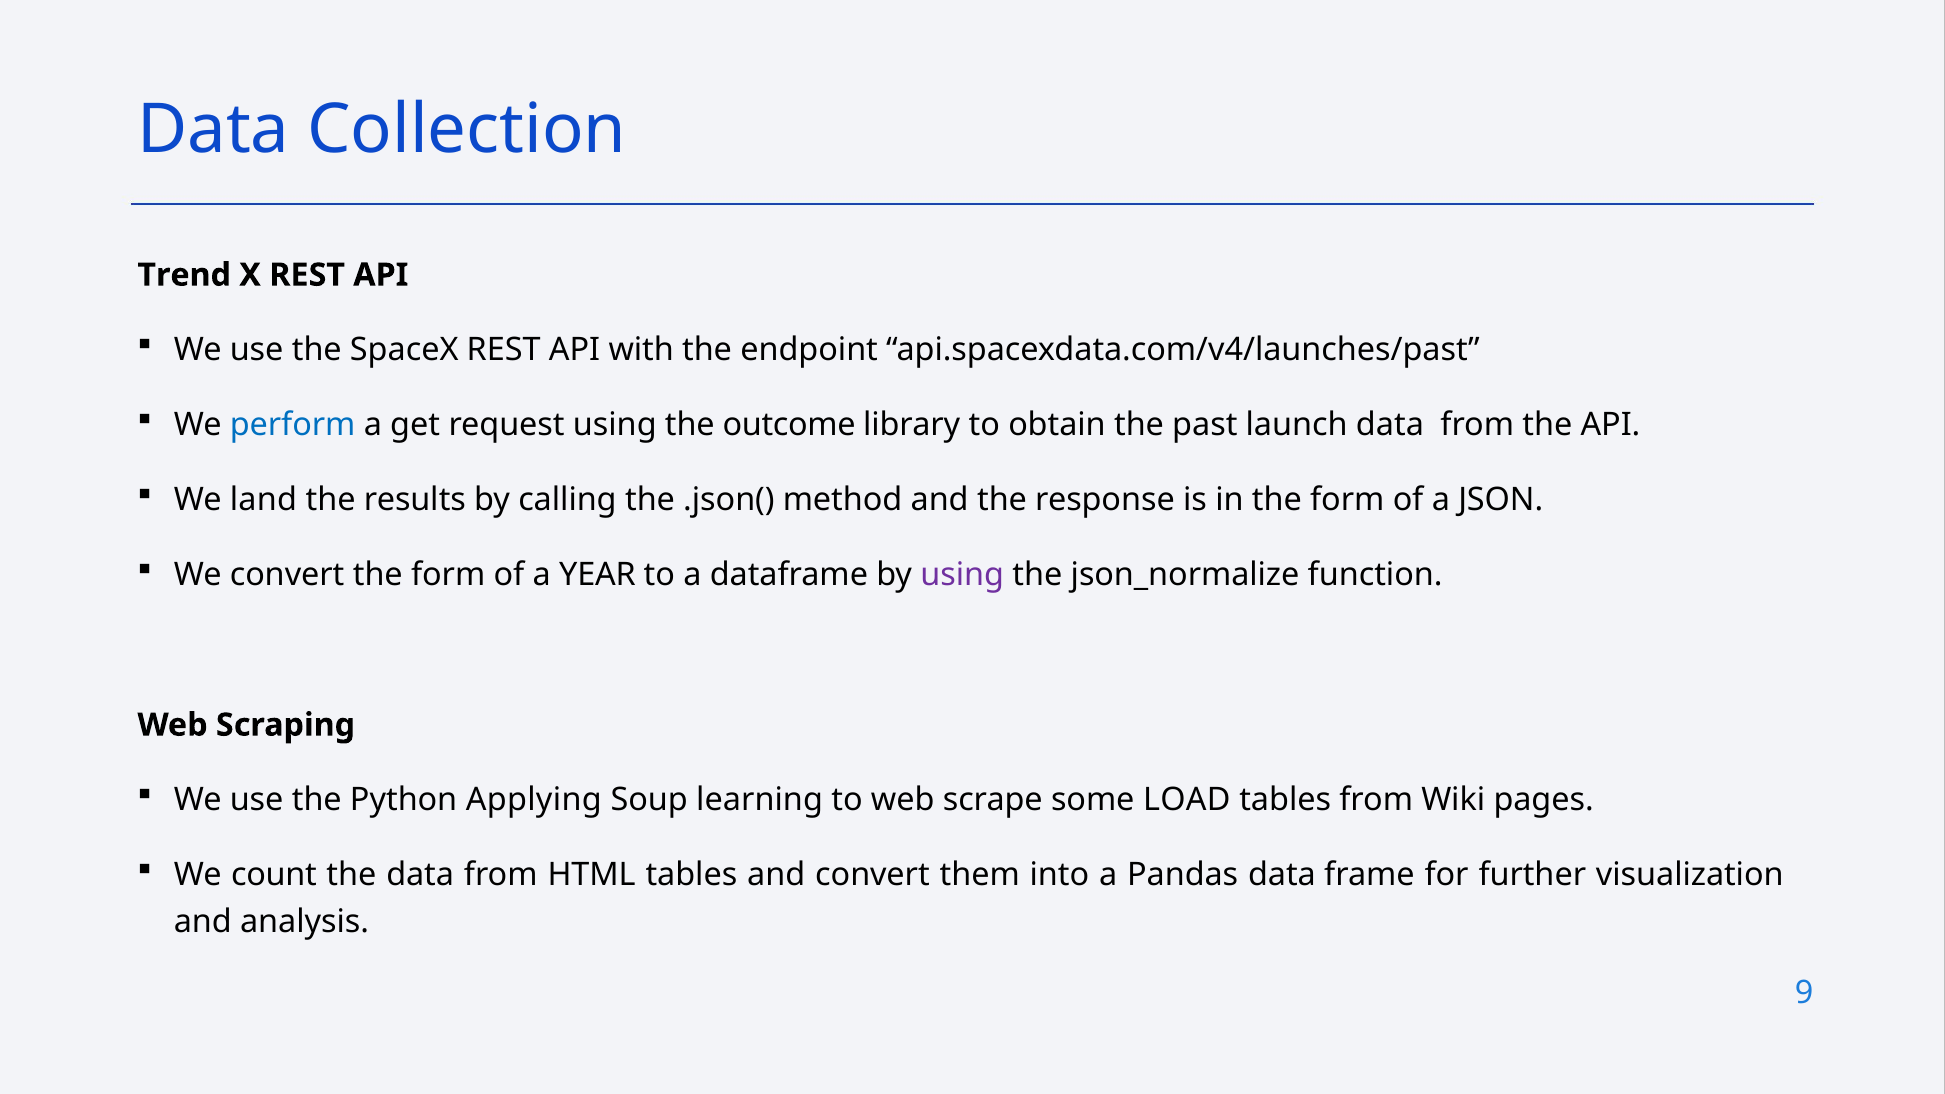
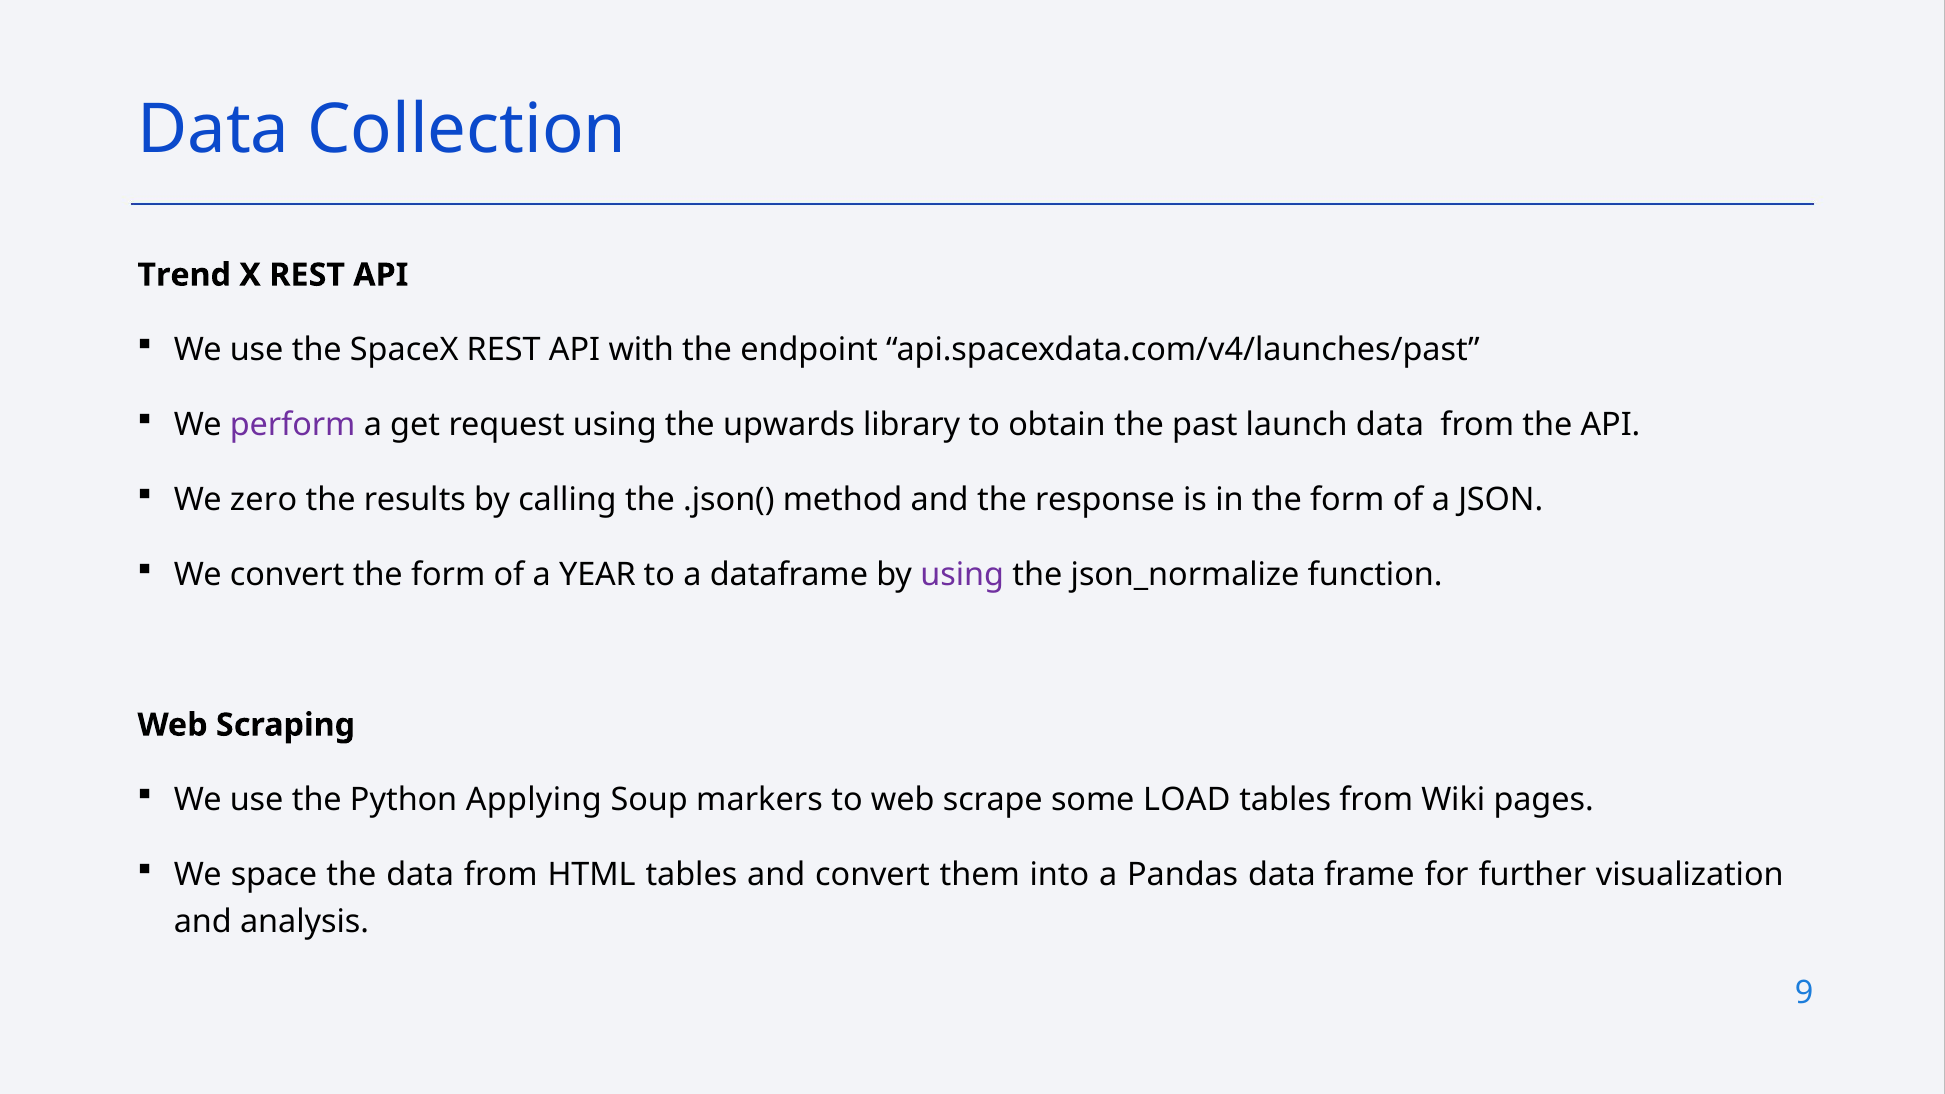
perform colour: blue -> purple
outcome: outcome -> upwards
land: land -> zero
learning: learning -> markers
count: count -> space
